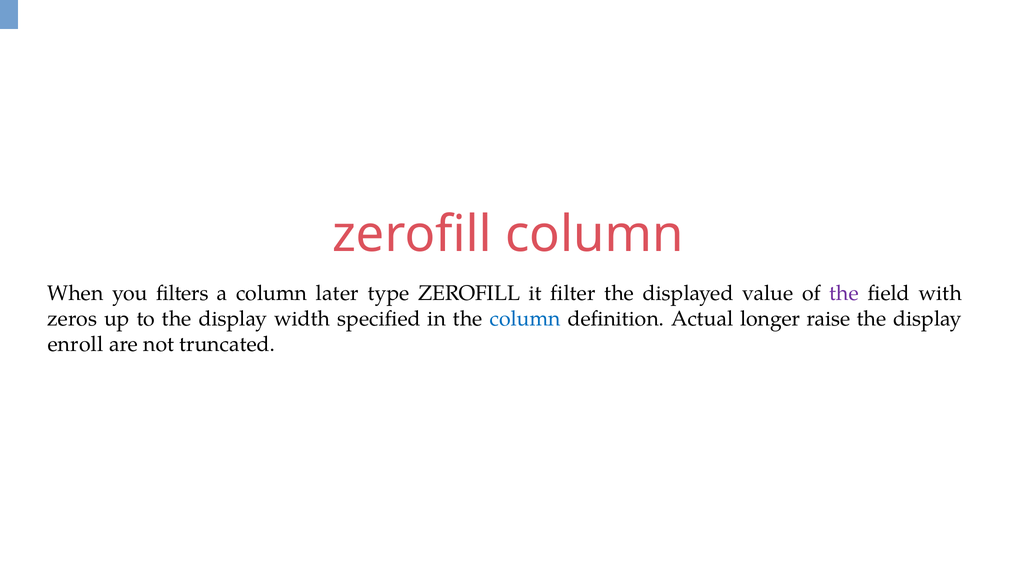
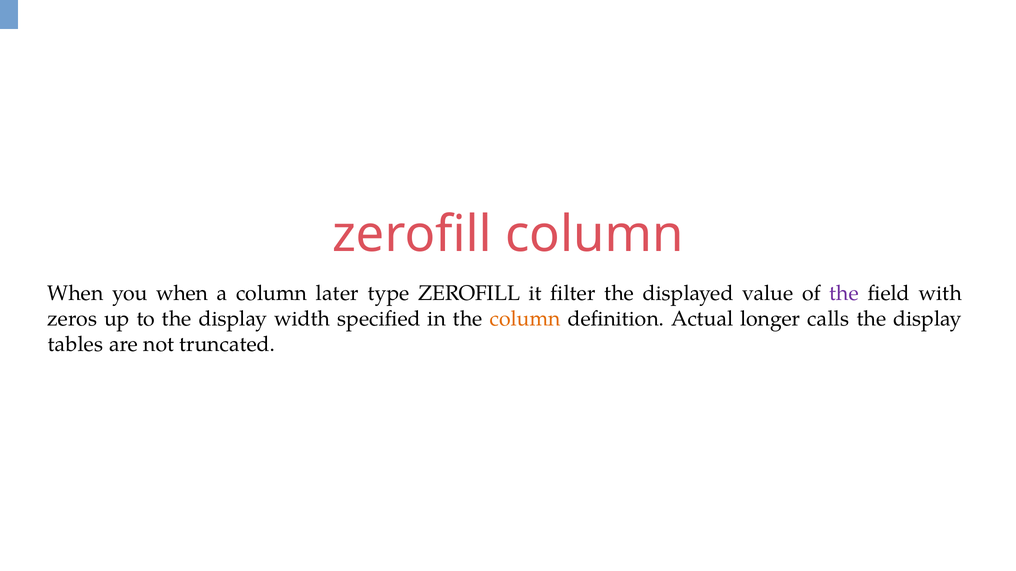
you filters: filters -> when
column at (525, 319) colour: blue -> orange
raise: raise -> calls
enroll: enroll -> tables
